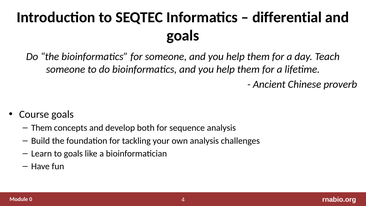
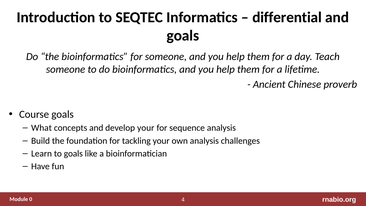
Them at (42, 128): Them -> What
develop both: both -> your
